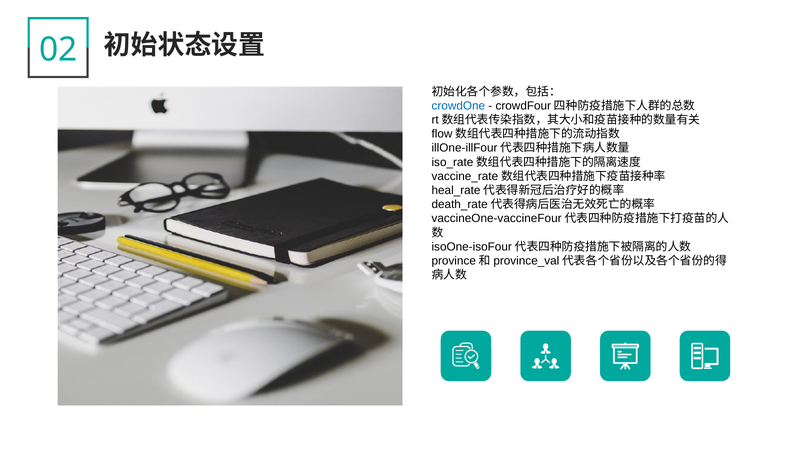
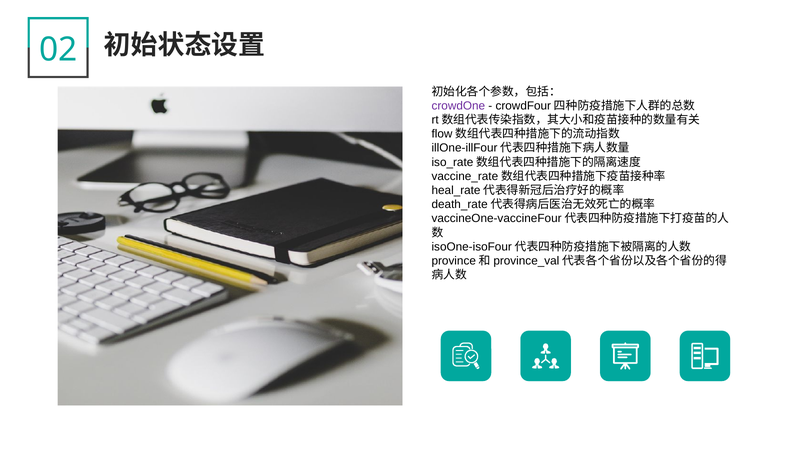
crowdOne colour: blue -> purple
